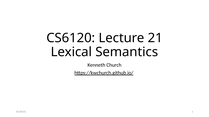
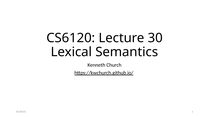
21: 21 -> 30
